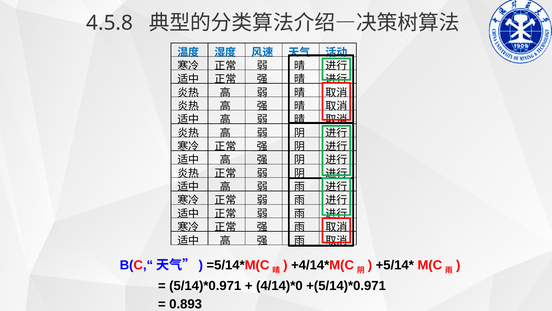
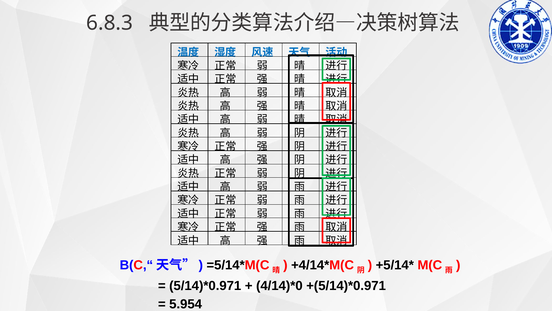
4.5.8: 4.5.8 -> 6.8.3
0.893: 0.893 -> 5.954
